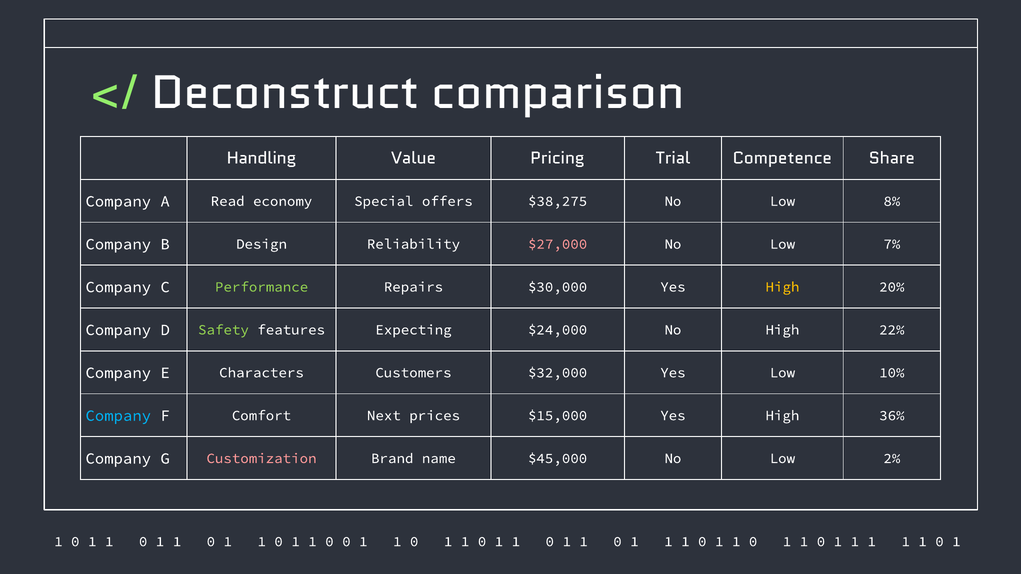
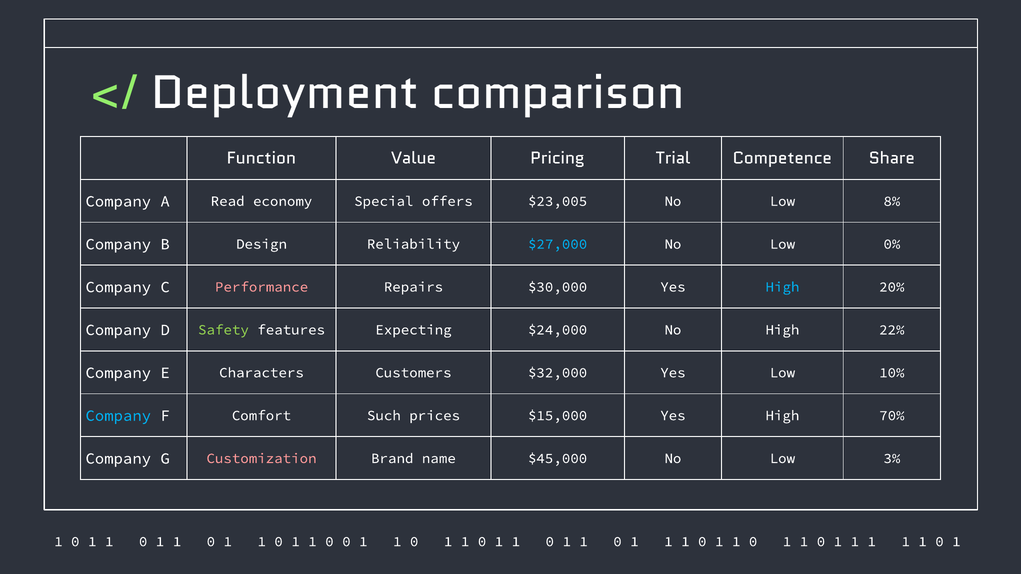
Deconstruct: Deconstruct -> Deployment
Handling: Handling -> Function
$38,275: $38,275 -> $23,005
$27,000 colour: pink -> light blue
7%: 7% -> 0%
Performance colour: light green -> pink
High at (782, 287) colour: yellow -> light blue
Next: Next -> Such
36%: 36% -> 70%
2%: 2% -> 3%
